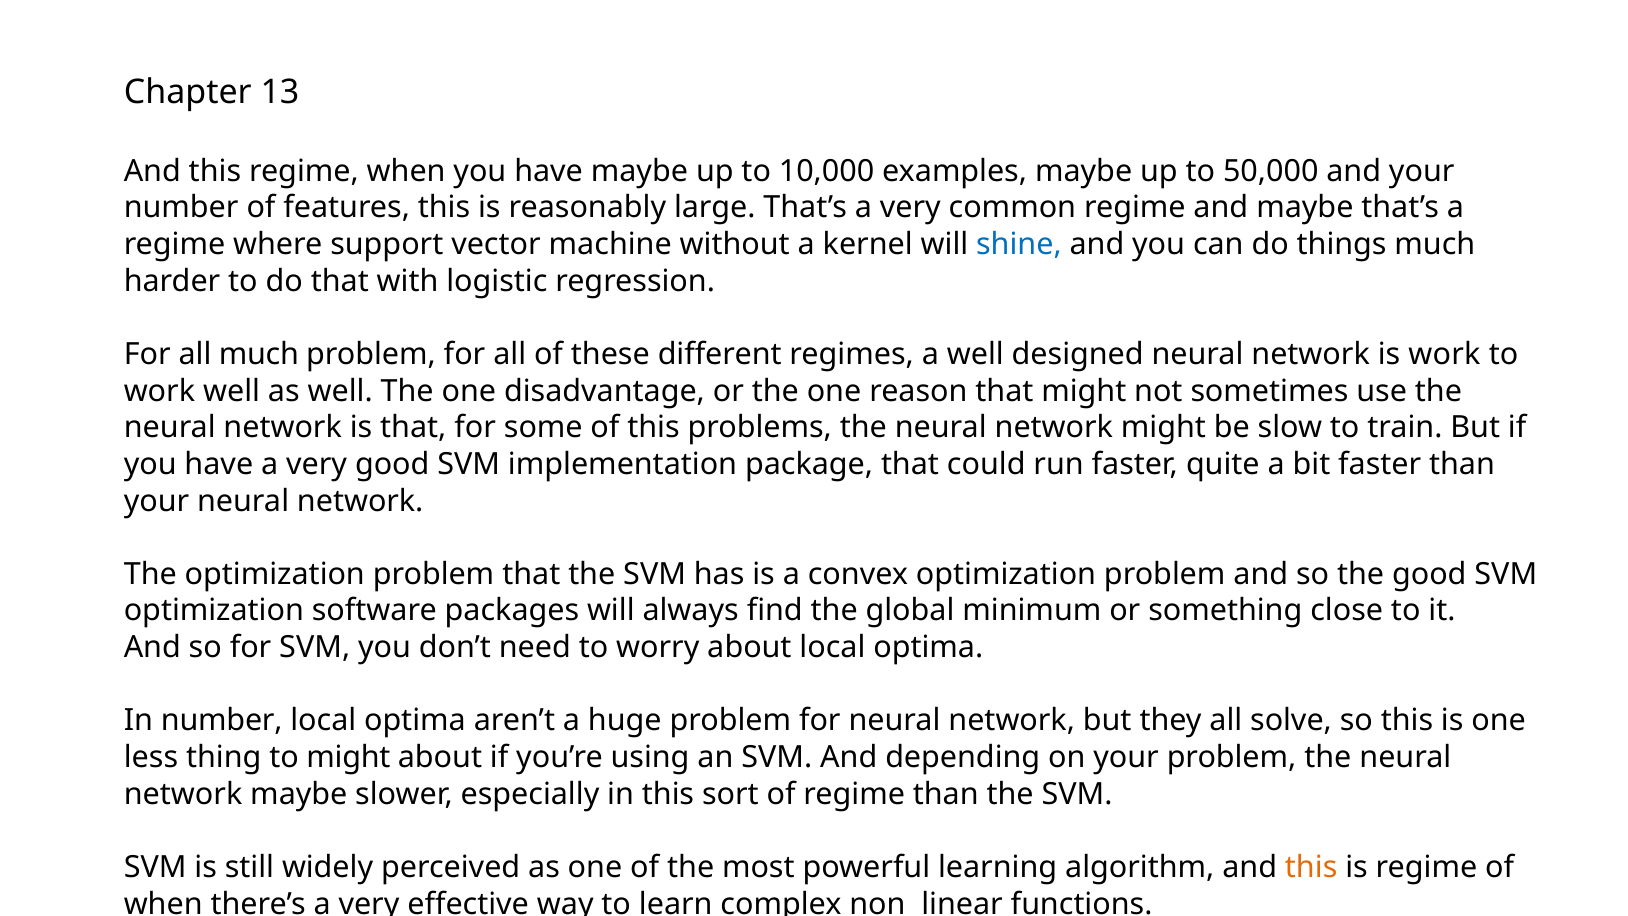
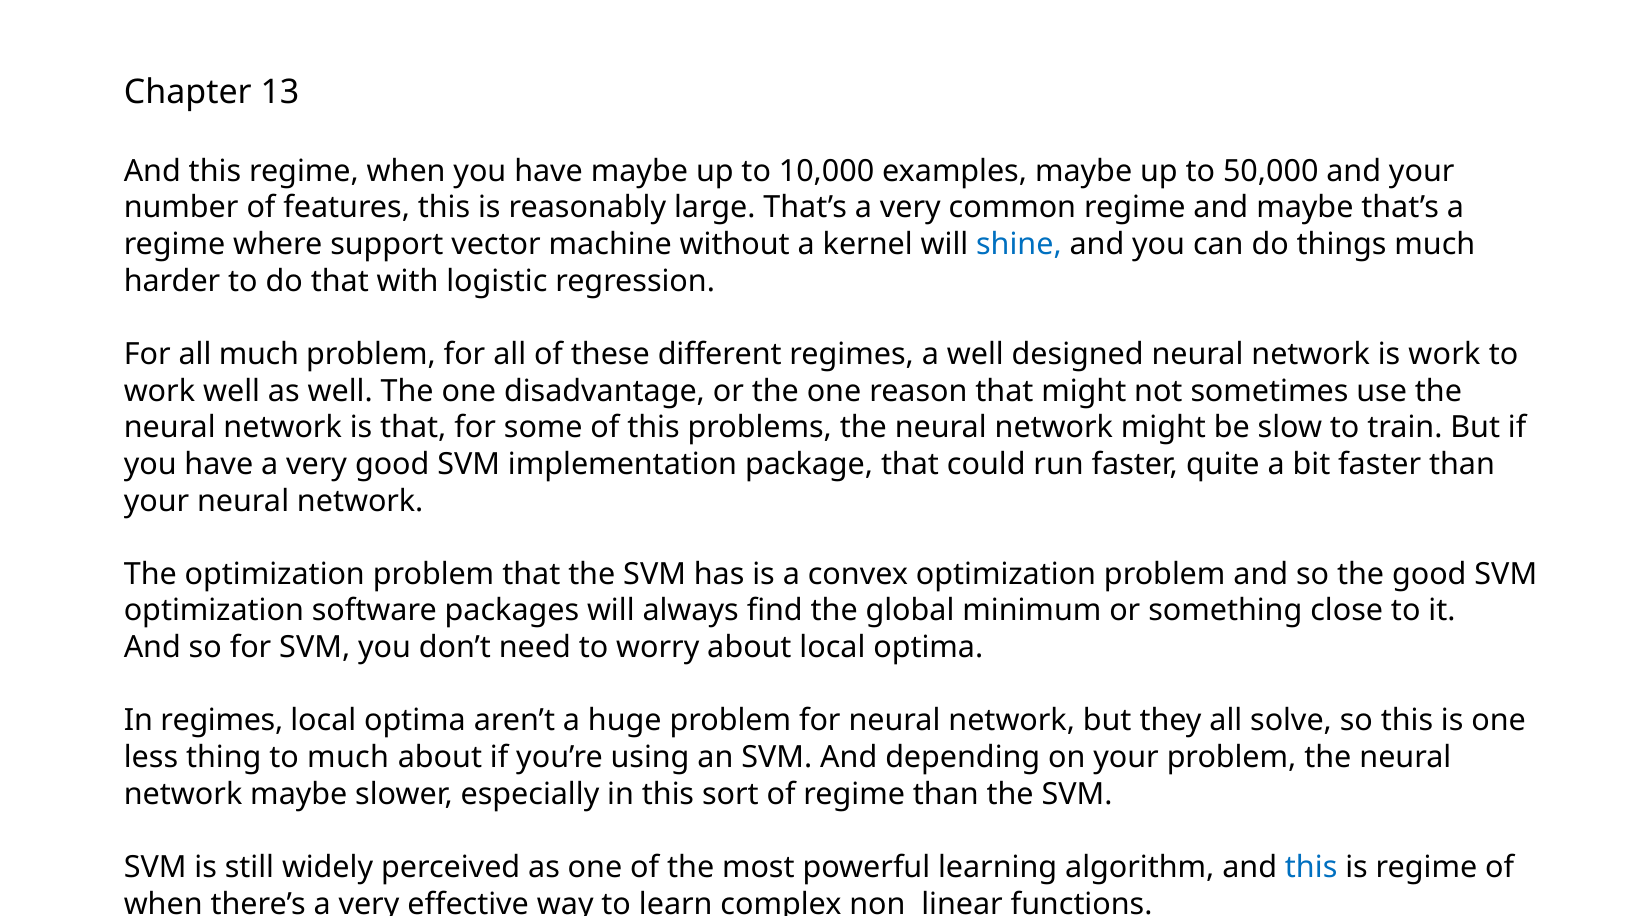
In number: number -> regimes
to might: might -> much
this at (1311, 867) colour: orange -> blue
